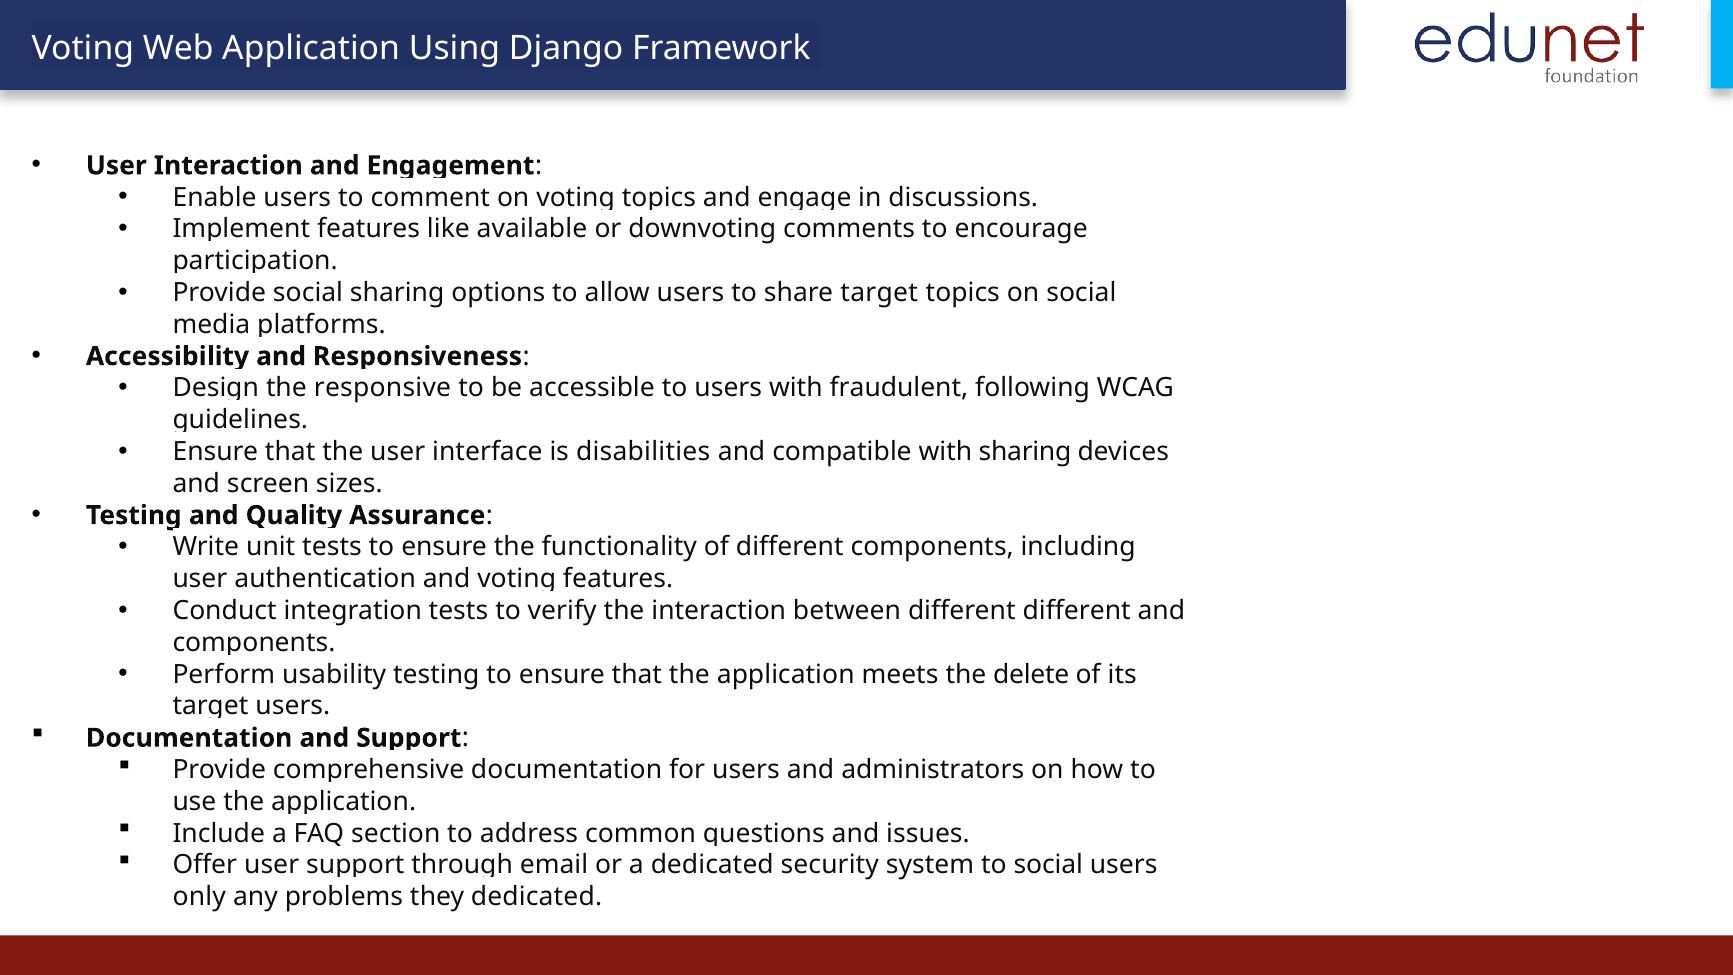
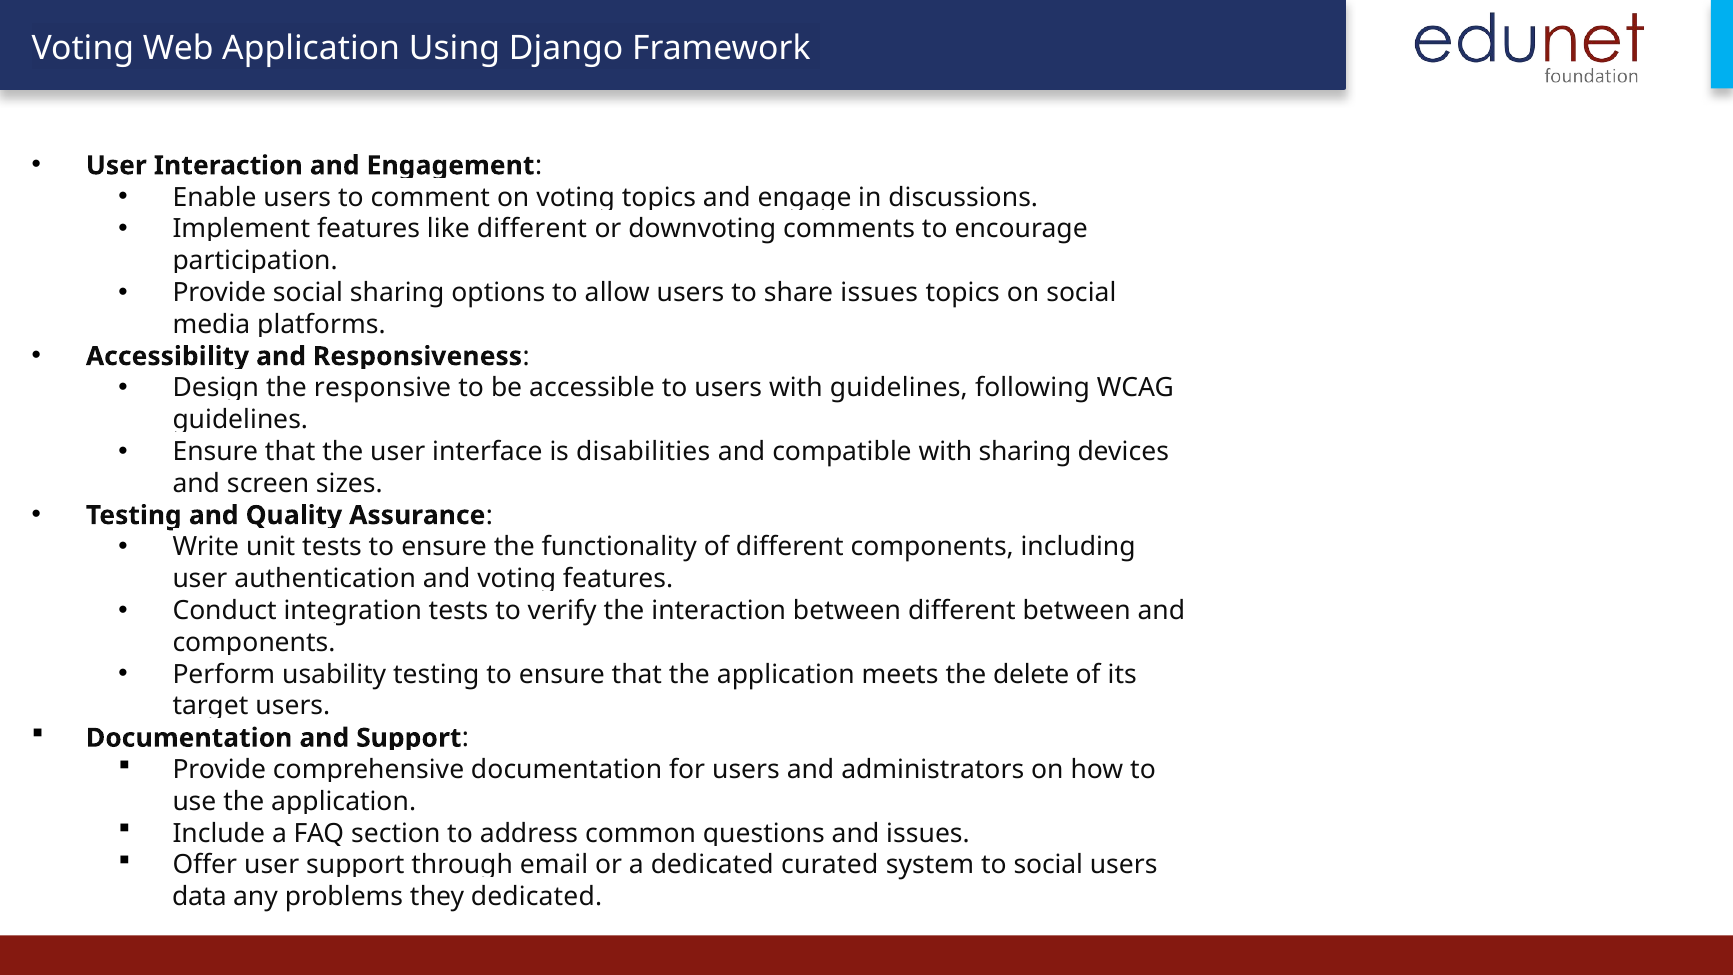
like available: available -> different
share target: target -> issues
with fraudulent: fraudulent -> guidelines
different different: different -> between
security: security -> curated
only: only -> data
